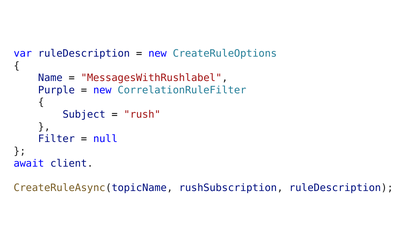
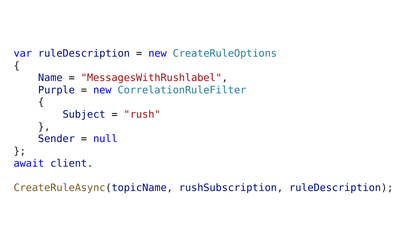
Filter: Filter -> Sender
